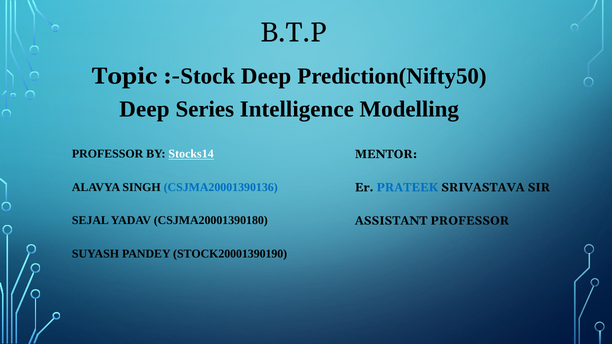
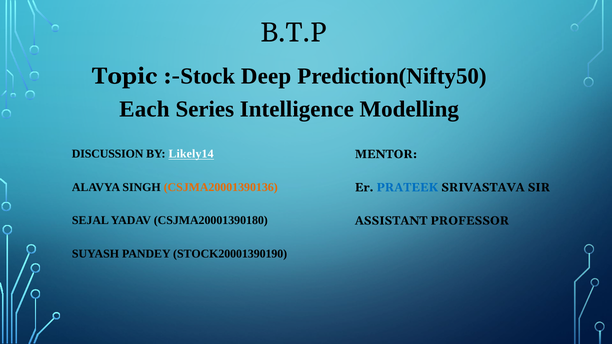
Deep at (144, 109): Deep -> Each
PROFESSOR at (108, 154): PROFESSOR -> DISCUSSION
Stocks14: Stocks14 -> Likely14
CSJMA20001390136 colour: blue -> orange
